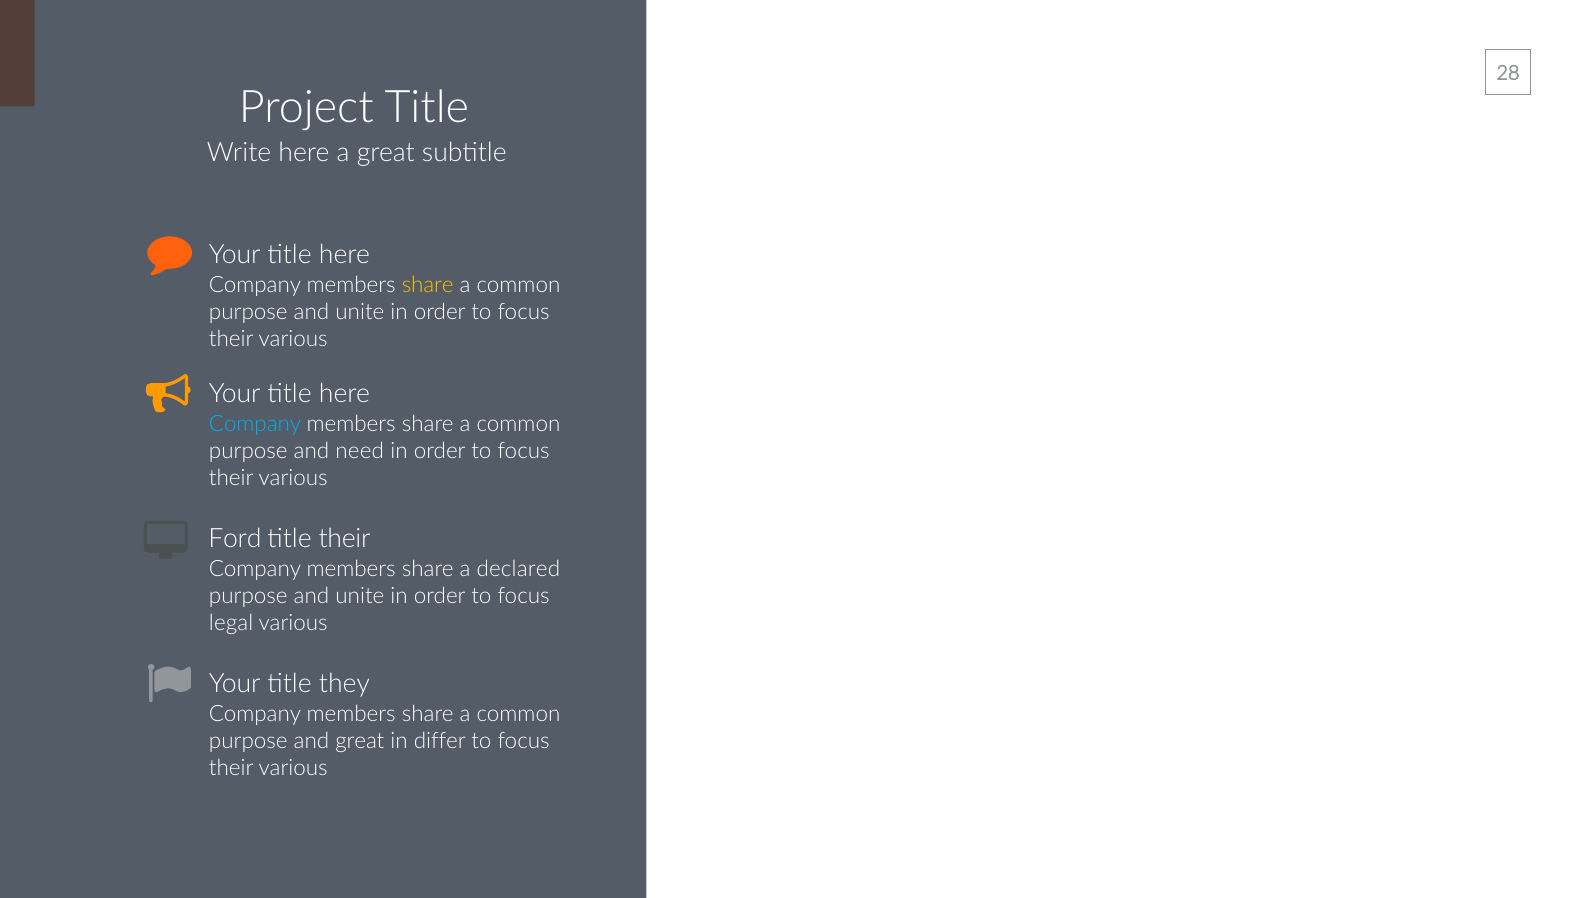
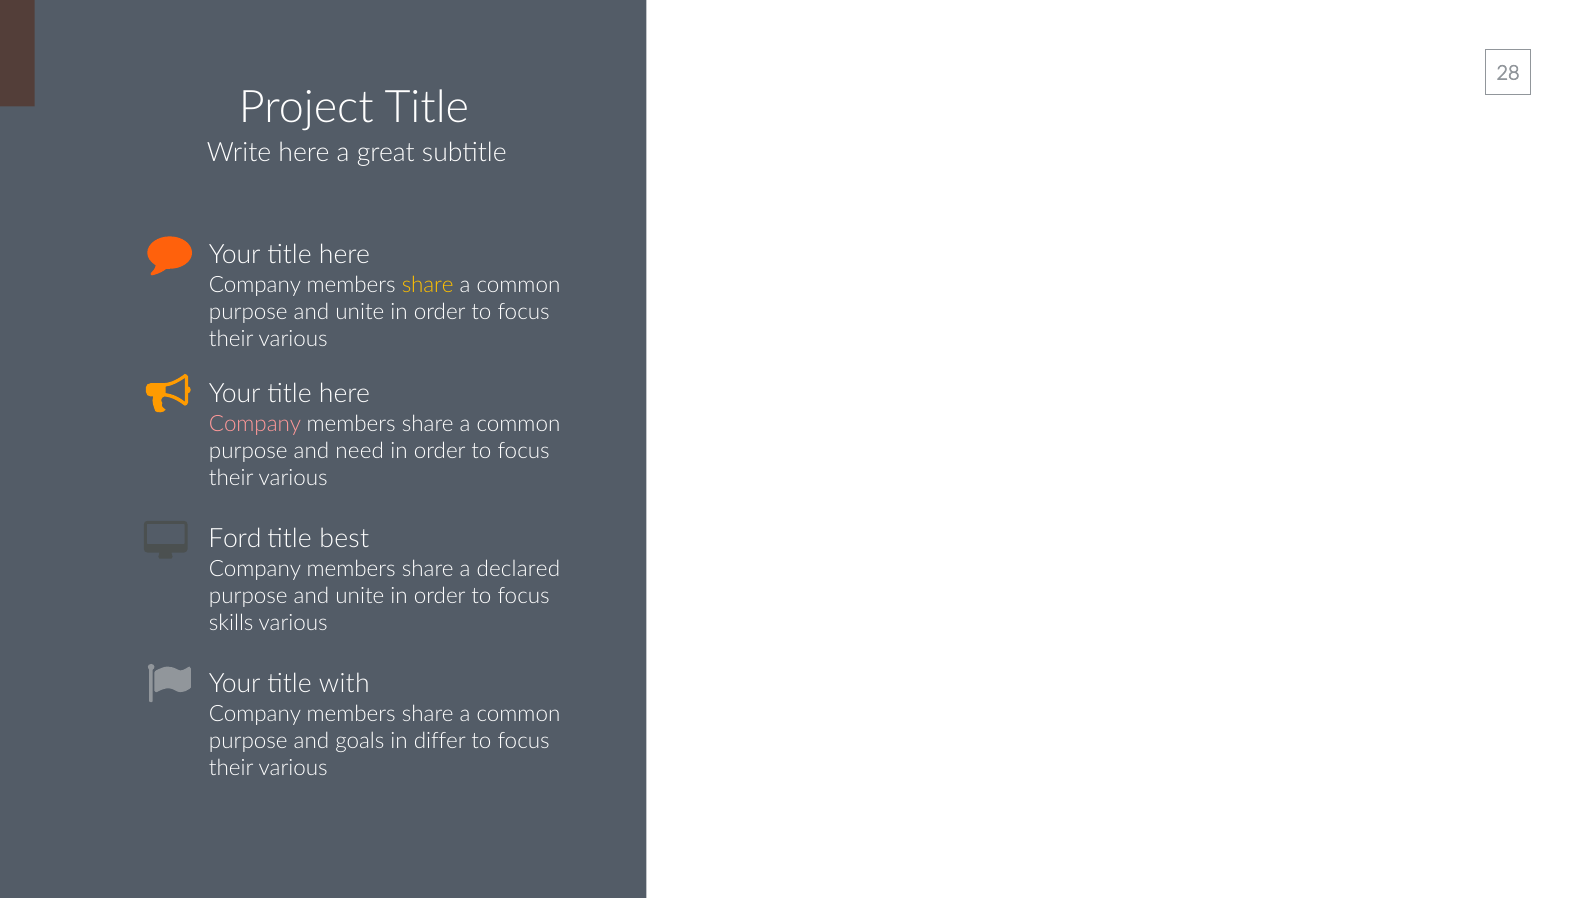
Company at (255, 424) colour: light blue -> pink
title their: their -> best
legal: legal -> skills
they: they -> with
and great: great -> goals
